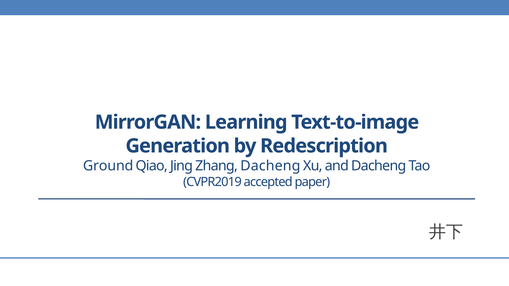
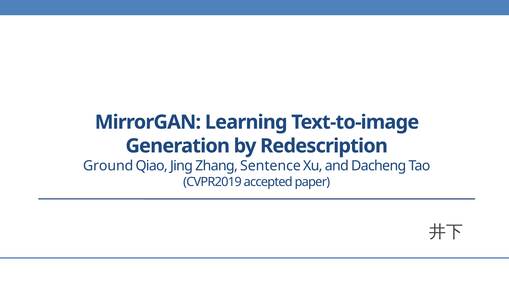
Zhang Dacheng: Dacheng -> Sentence
